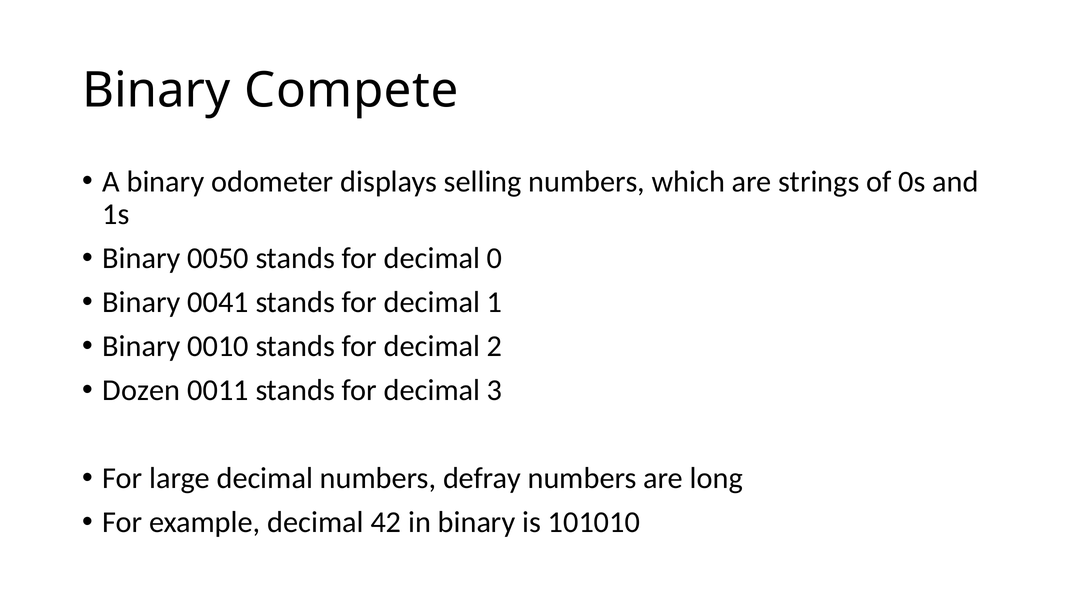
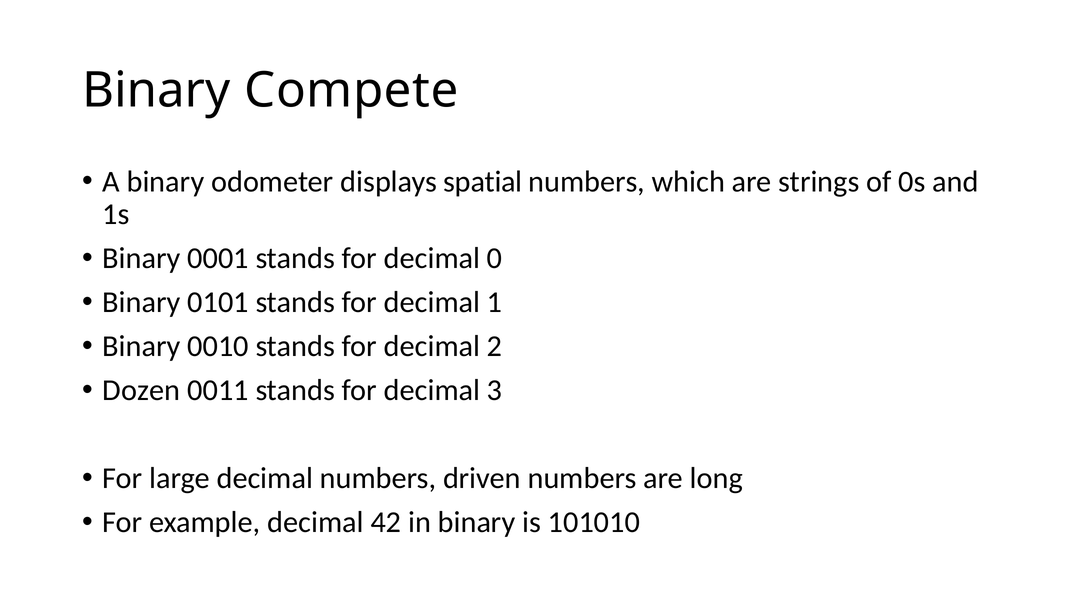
selling: selling -> spatial
0050: 0050 -> 0001
0041: 0041 -> 0101
defray: defray -> driven
